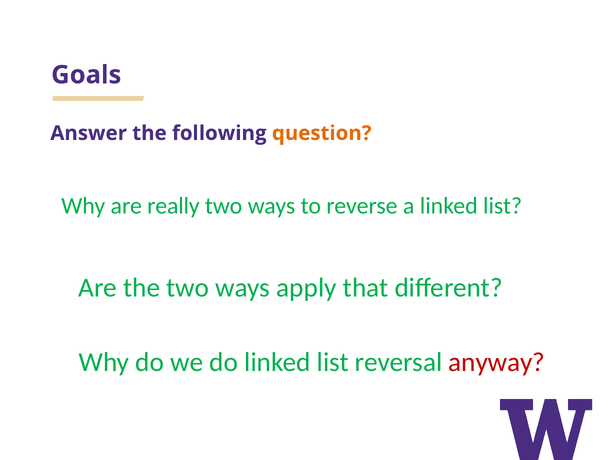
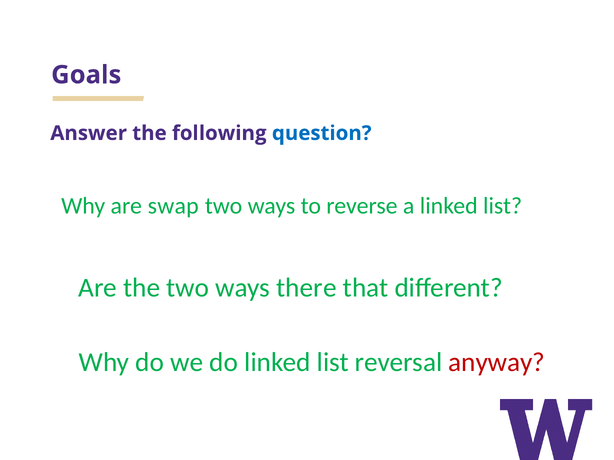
question colour: orange -> blue
really: really -> swap
apply: apply -> there
